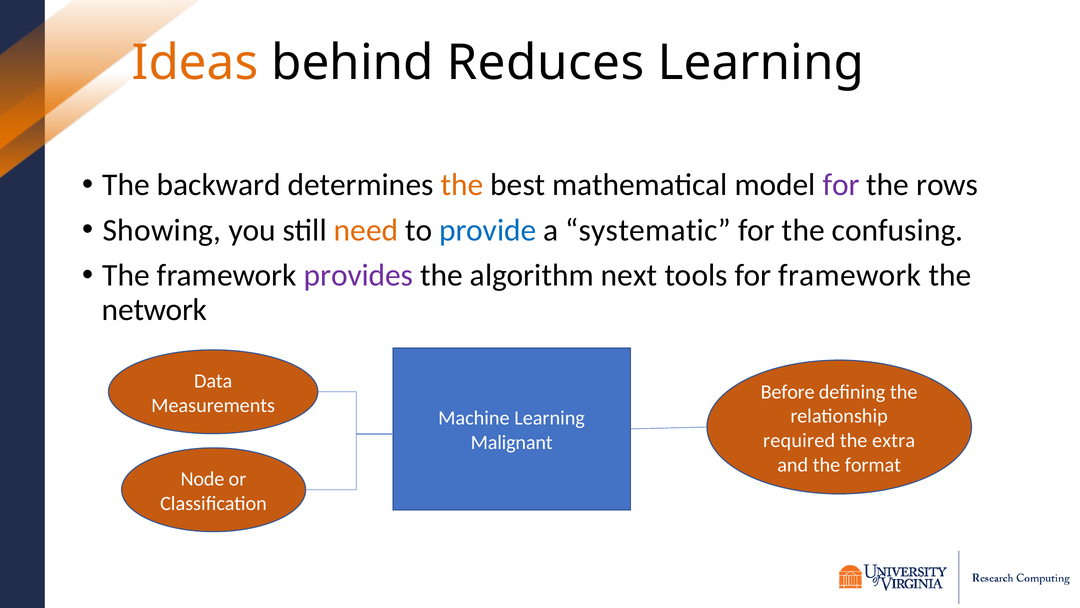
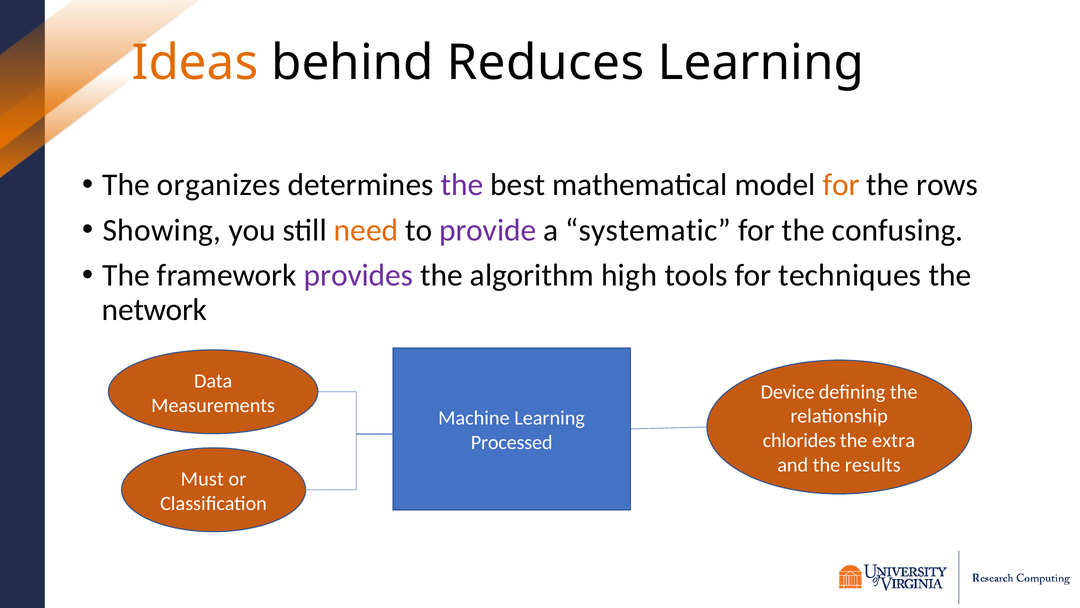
backward: backward -> organizes
the at (462, 185) colour: orange -> purple
for at (841, 185) colour: purple -> orange
provide colour: blue -> purple
next: next -> high
for framework: framework -> techniques
Before: Before -> Device
required: required -> chlorides
Malignant: Malignant -> Processed
format: format -> results
Node: Node -> Must
